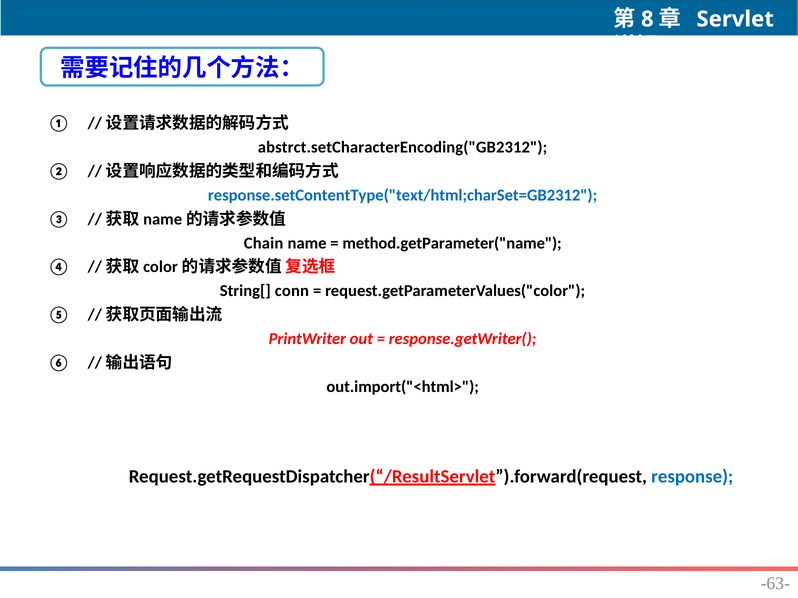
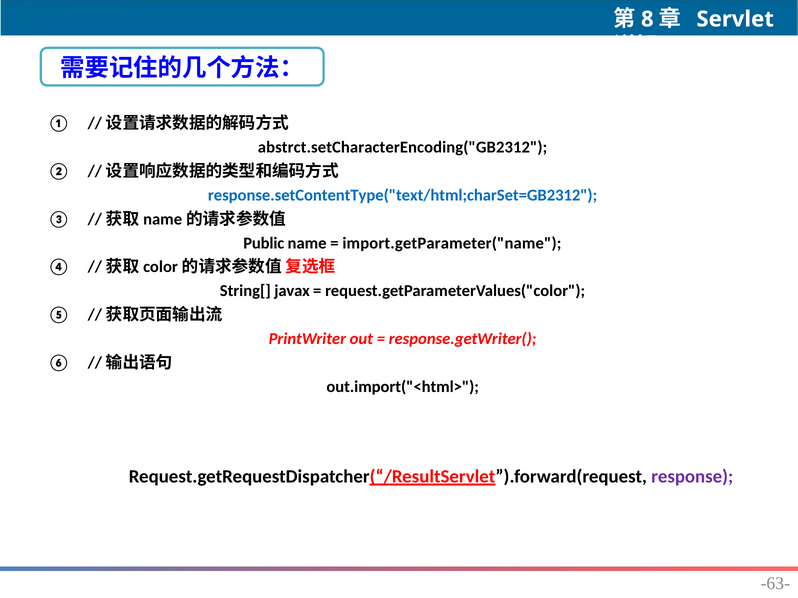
Chain: Chain -> Public
method.getParameter("name: method.getParameter("name -> import.getParameter("name
conn: conn -> javax
response colour: blue -> purple
